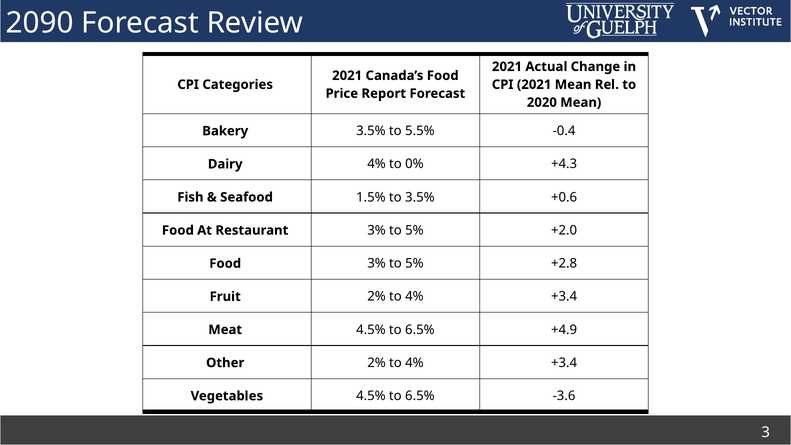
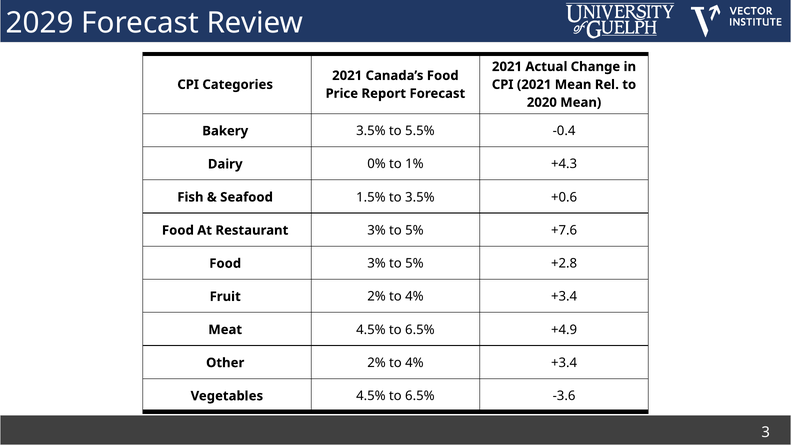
2090: 2090 -> 2029
Dairy 4%: 4% -> 0%
0%: 0% -> 1%
+2.0: +2.0 -> +7.6
